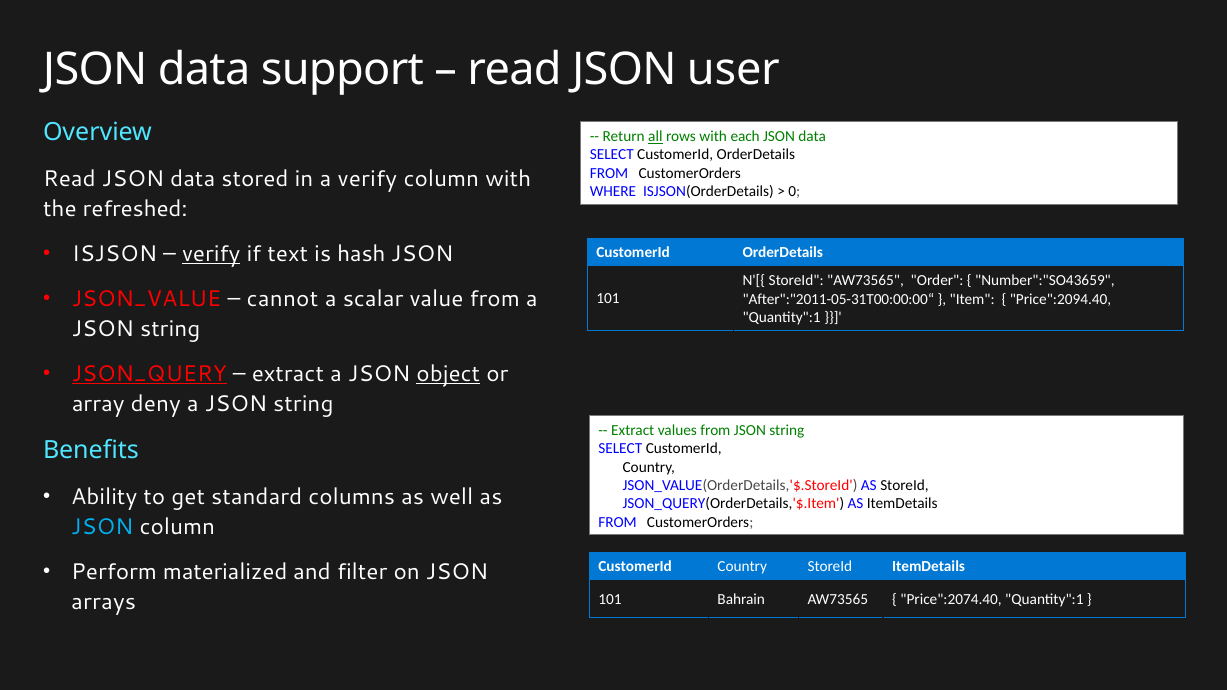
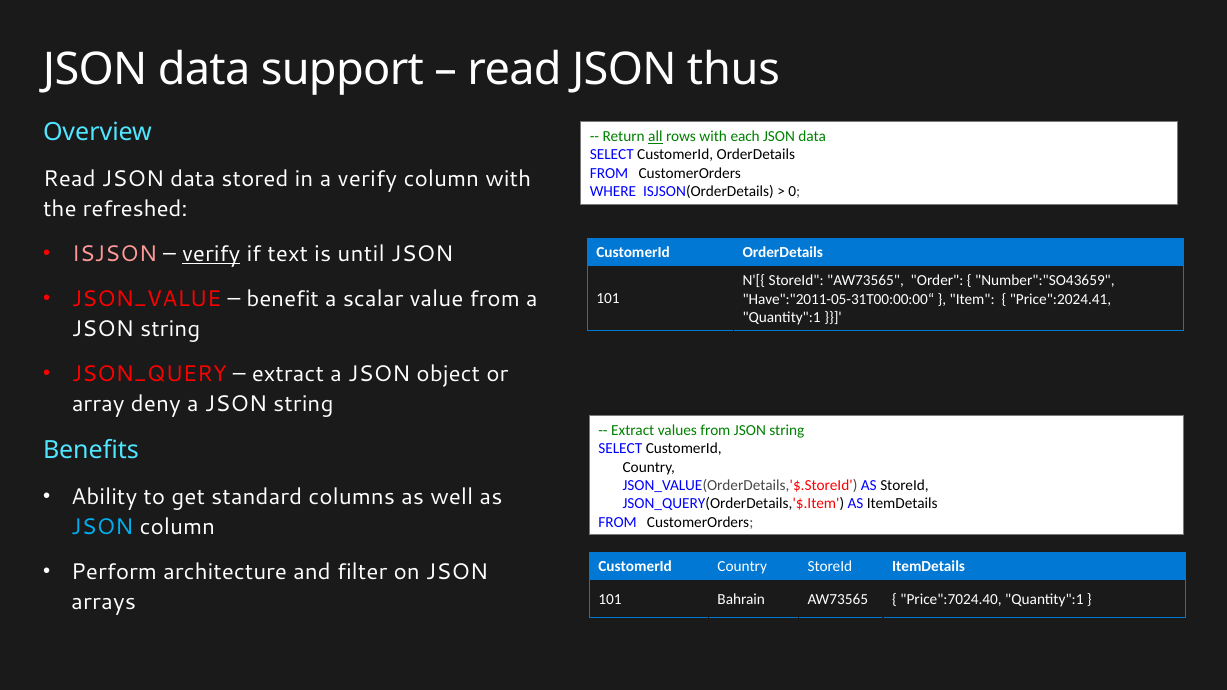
user: user -> thus
ISJSON colour: white -> pink
hash: hash -> until
cannot: cannot -> benefit
After":"2011-05-31T00:00:00“: After":"2011-05-31T00:00:00“ -> Have":"2011-05-31T00:00:00“
Price":2094.40: Price":2094.40 -> Price":2024.41
JSON_QUERY underline: present -> none
object underline: present -> none
materialized: materialized -> architecture
Price":2074.40: Price":2074.40 -> Price":7024.40
